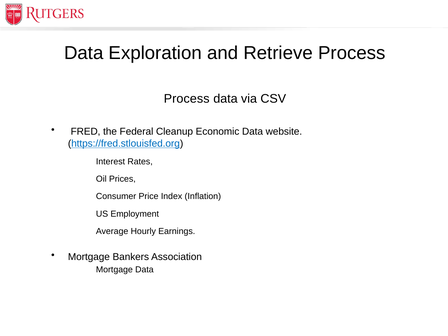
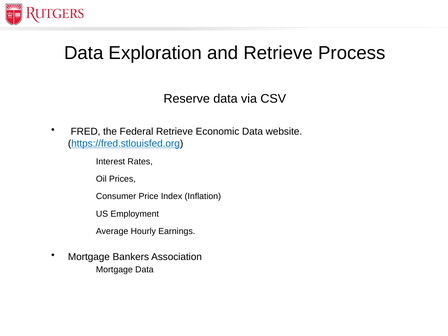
Process at (187, 99): Process -> Reserve
Federal Cleanup: Cleanup -> Retrieve
